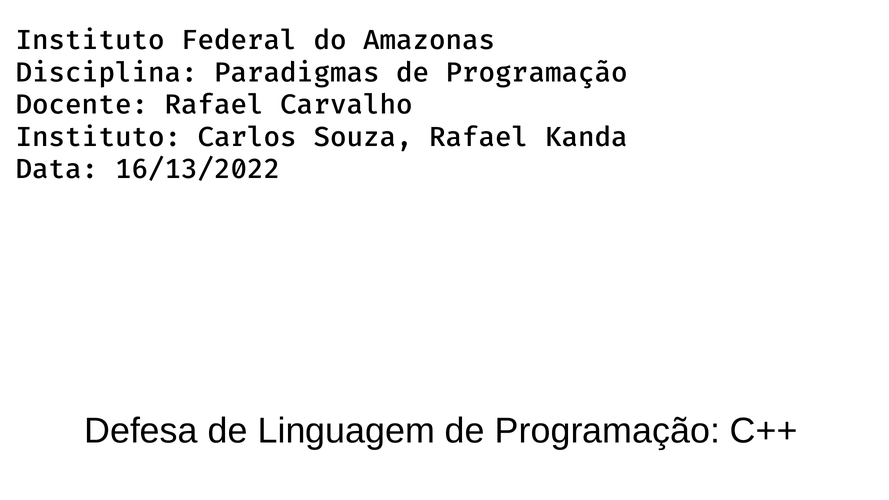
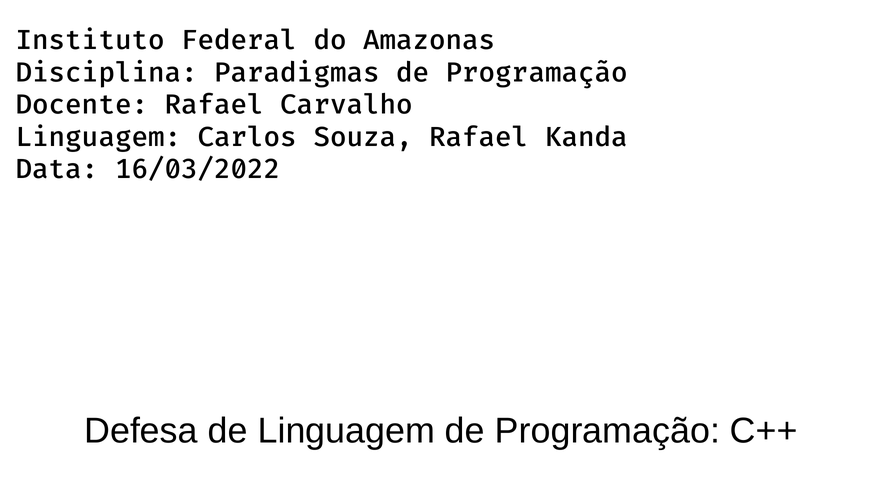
Instituto at (99, 137): Instituto -> Linguagem
16/13/2022: 16/13/2022 -> 16/03/2022
